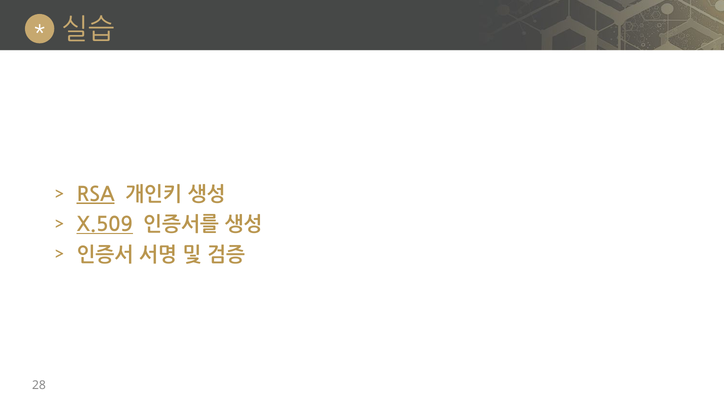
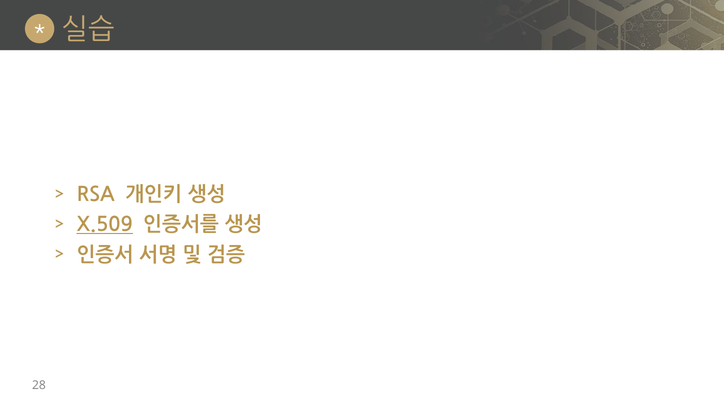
RSA underline: present -> none
